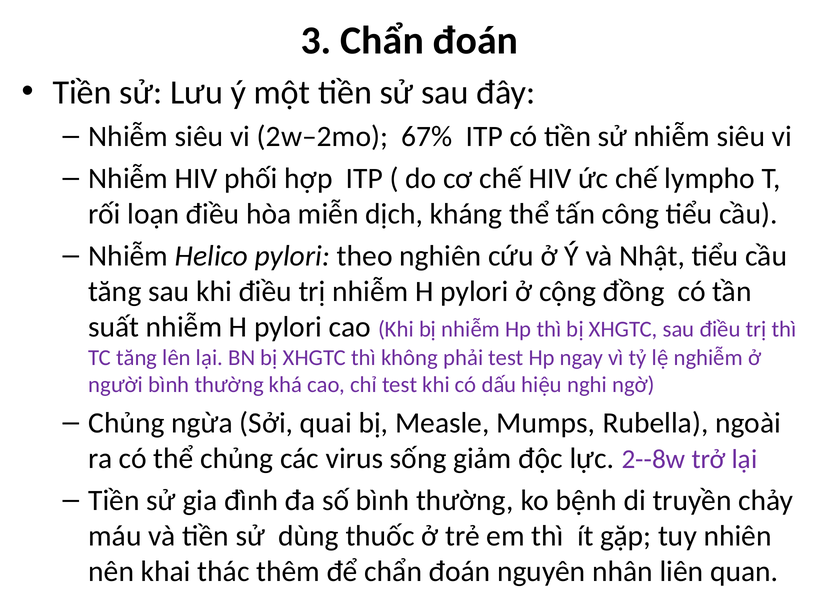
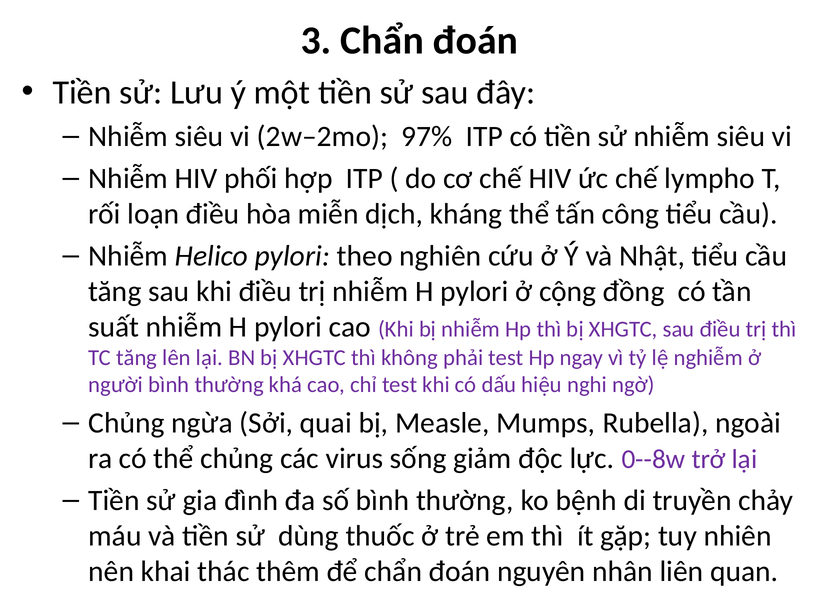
67%: 67% -> 97%
2--8w: 2--8w -> 0--8w
